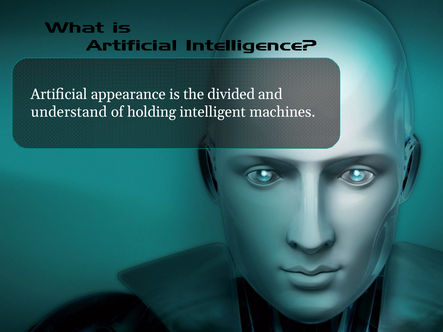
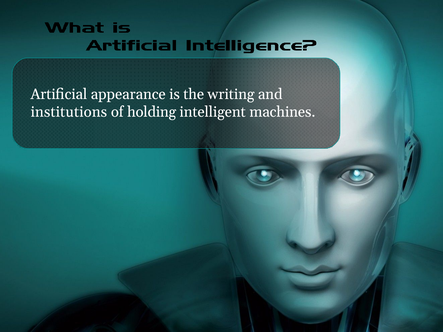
divided: divided -> writing
understand: understand -> institutions
